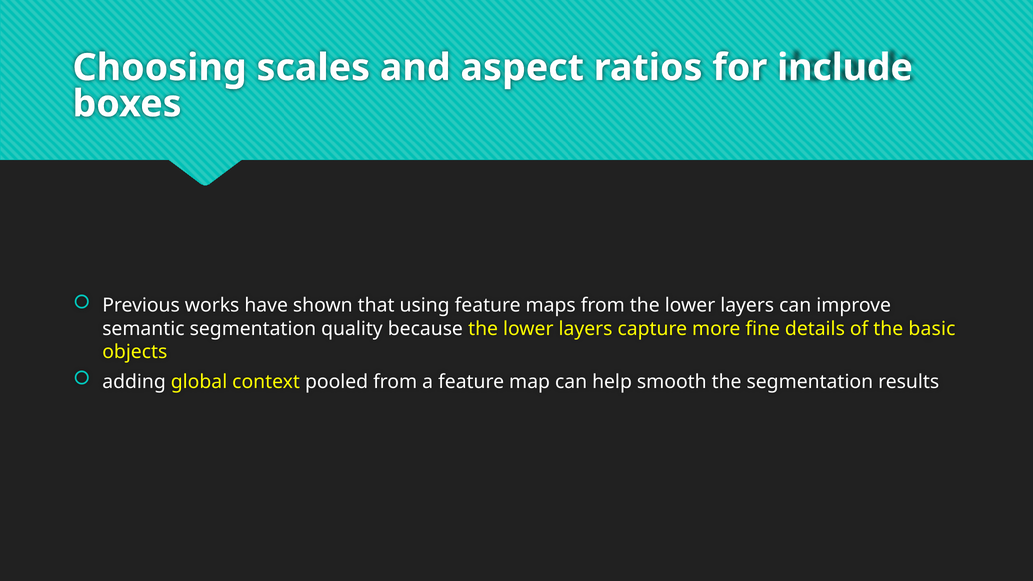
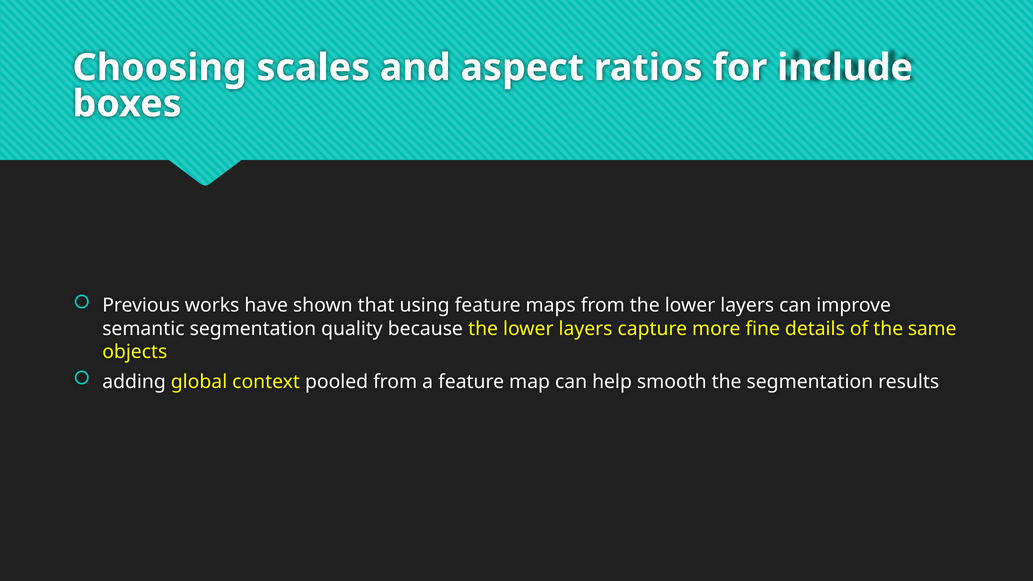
basic: basic -> same
